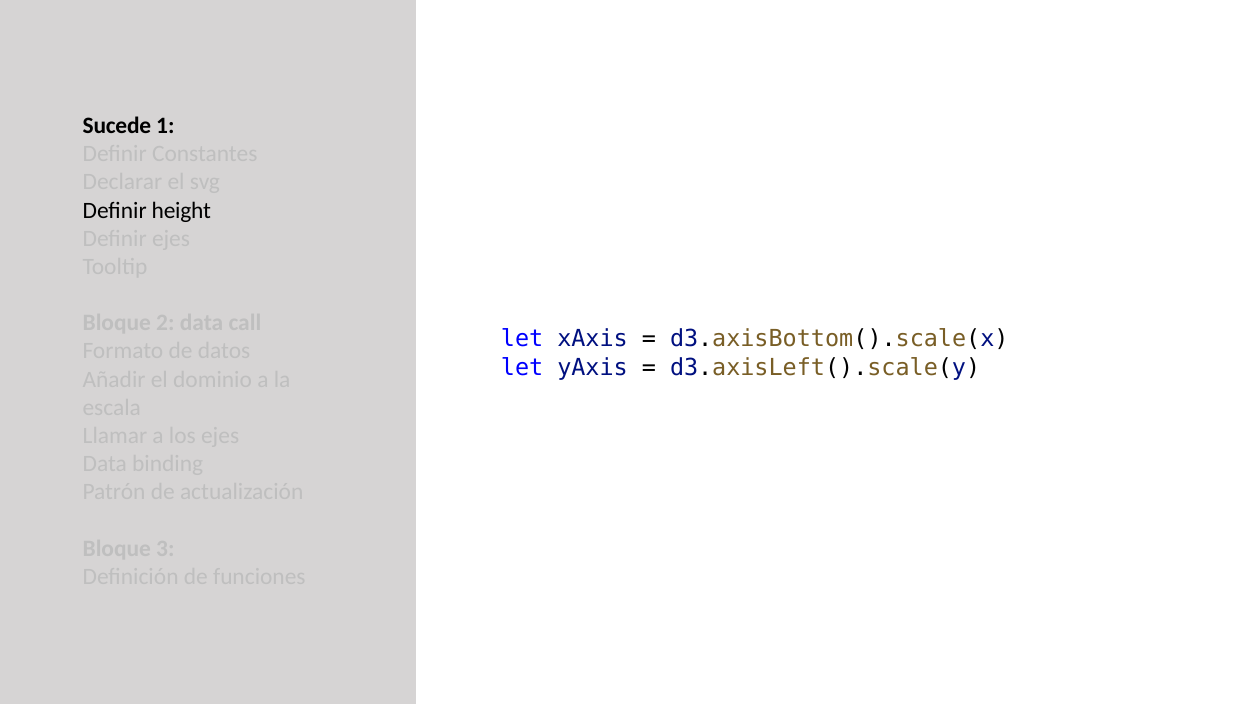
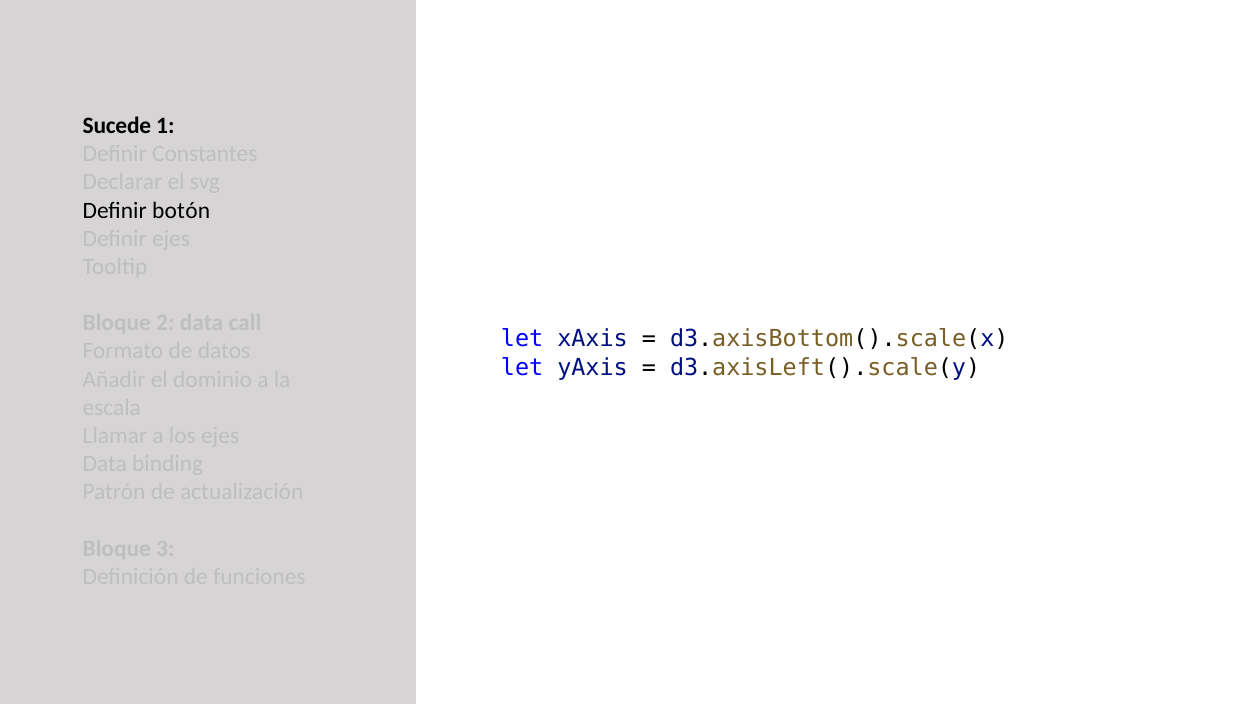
height: height -> botón
